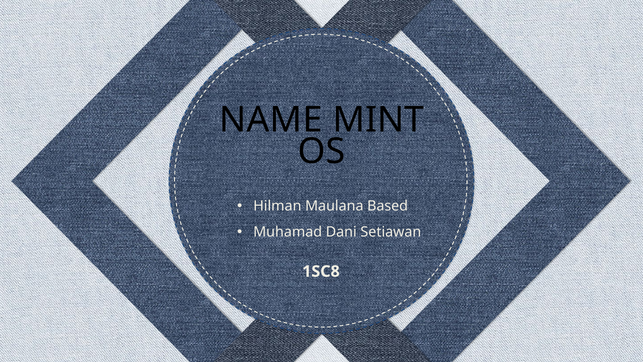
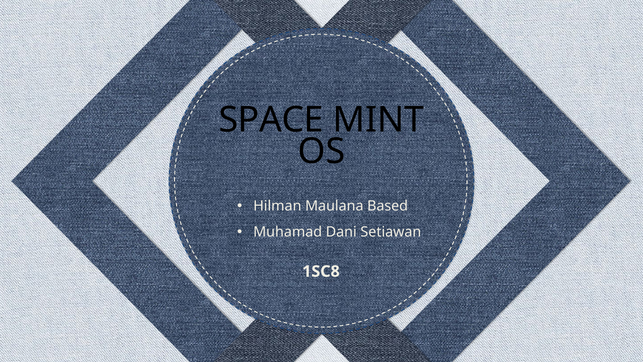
NAME: NAME -> SPACE
